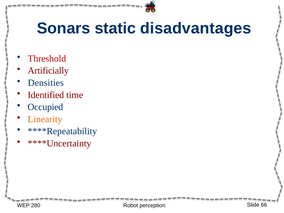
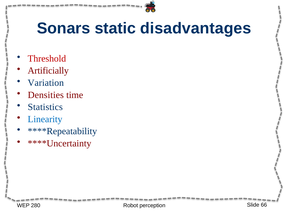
Densities: Densities -> Variation
Identified: Identified -> Densities
Occupied: Occupied -> Statistics
Linearity colour: orange -> blue
